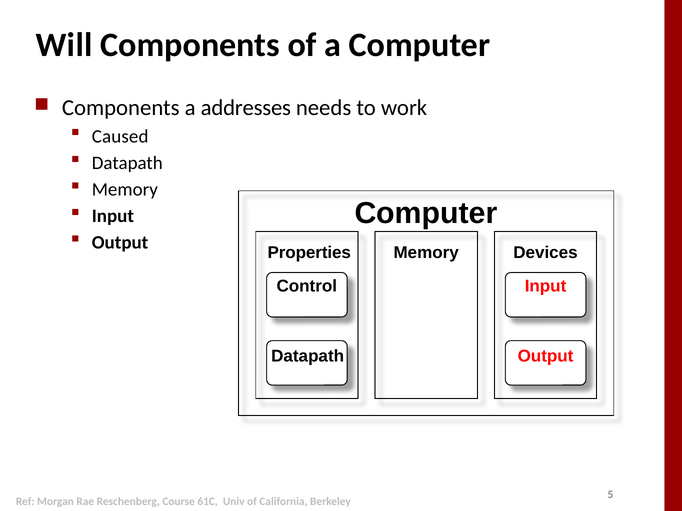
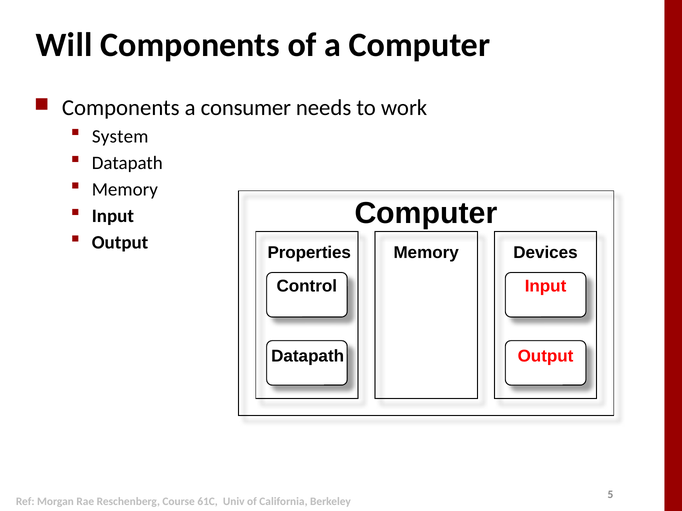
addresses: addresses -> consumer
Caused: Caused -> System
